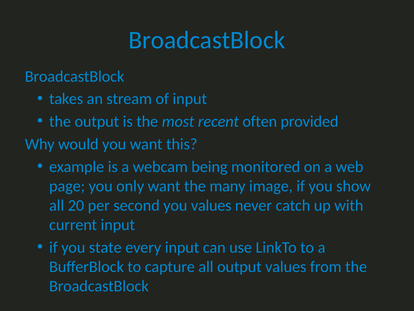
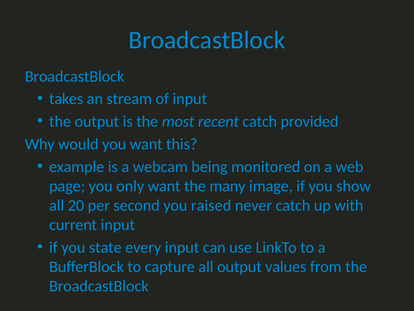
recent often: often -> catch
you values: values -> raised
